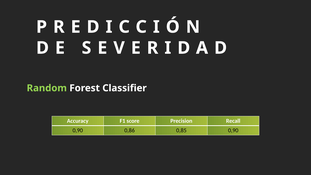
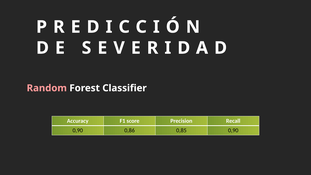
Random colour: light green -> pink
